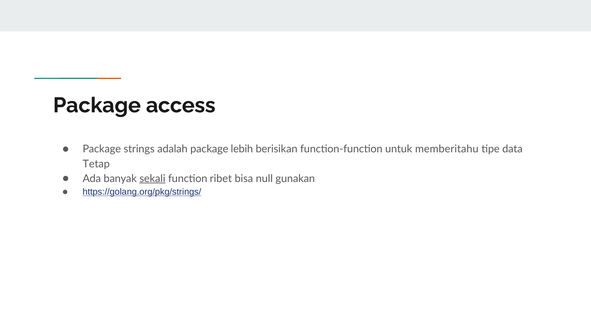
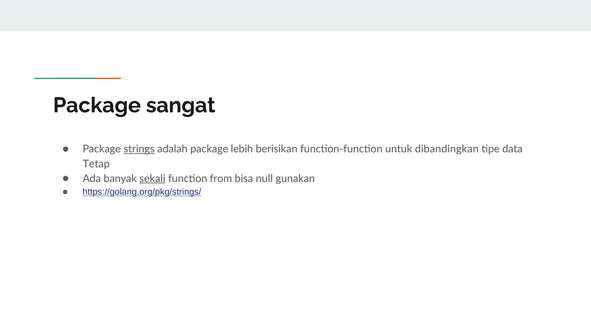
access: access -> sangat
strings underline: none -> present
memberitahu: memberitahu -> dibandingkan
ribet: ribet -> from
